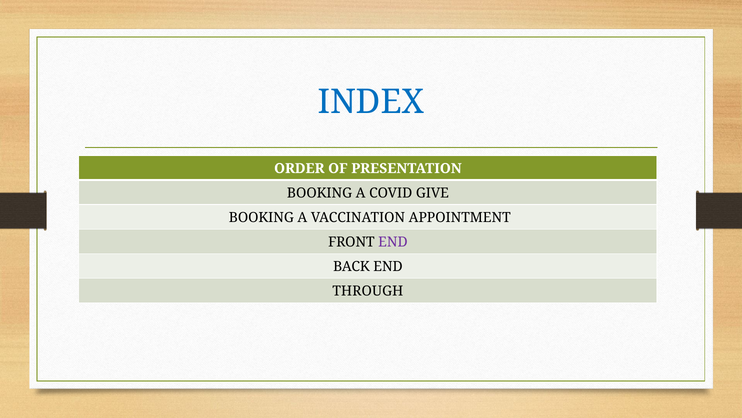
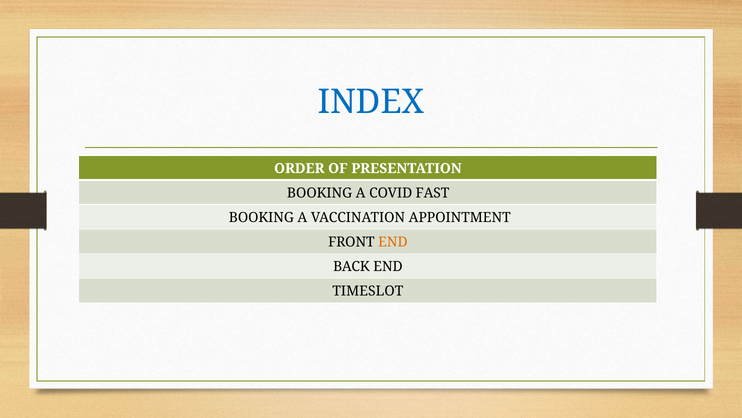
GIVE: GIVE -> FAST
END at (393, 242) colour: purple -> orange
THROUGH: THROUGH -> TIMESLOT
